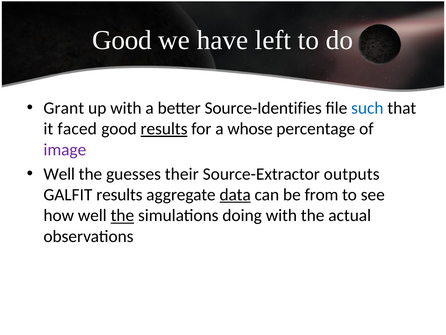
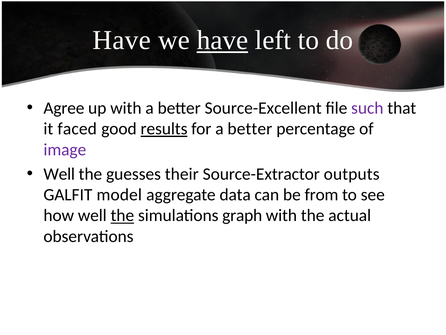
Good at (122, 40): Good -> Have
have at (222, 40) underline: none -> present
Grant: Grant -> Agree
Source-Identifies: Source-Identifies -> Source-Excellent
such colour: blue -> purple
for a whose: whose -> better
GALFIT results: results -> model
data underline: present -> none
doing: doing -> graph
